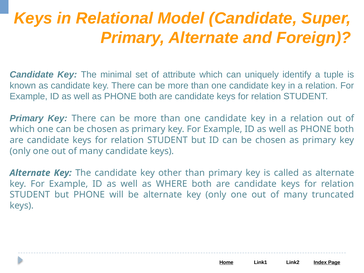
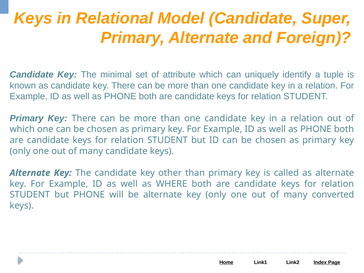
truncated: truncated -> converted
